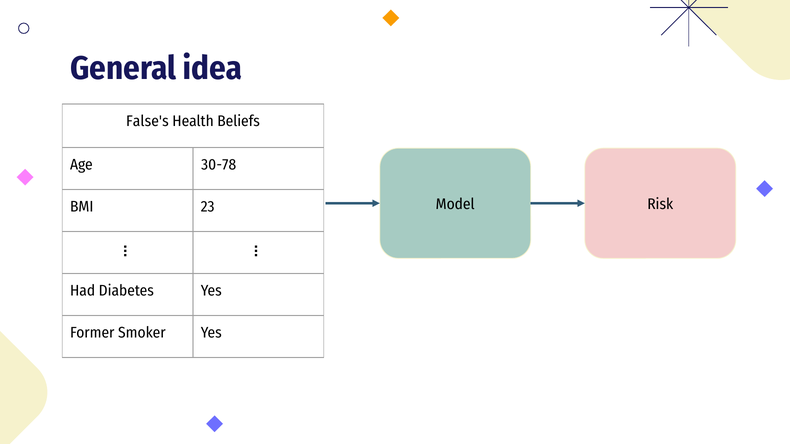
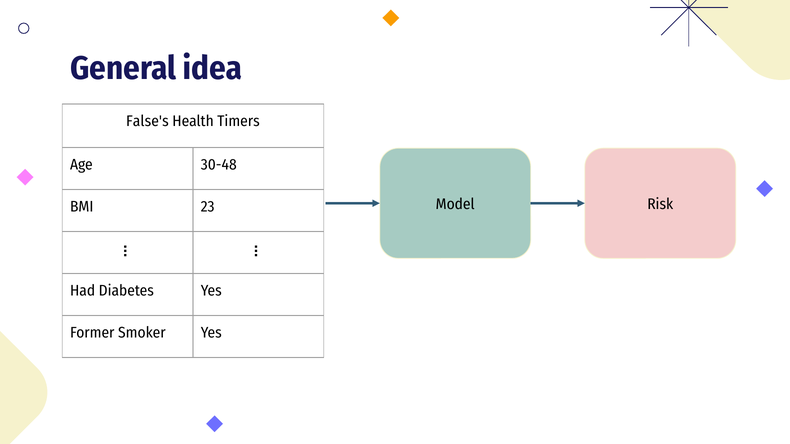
Beliefs: Beliefs -> Timers
30-78: 30-78 -> 30-48
